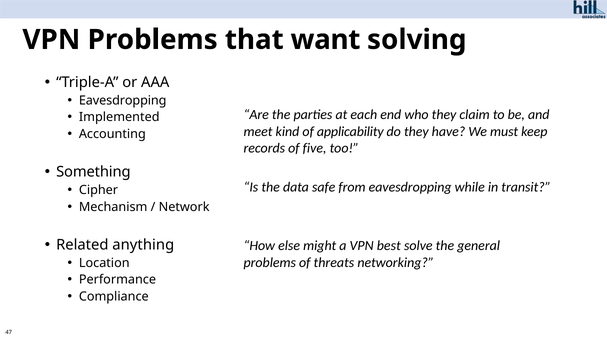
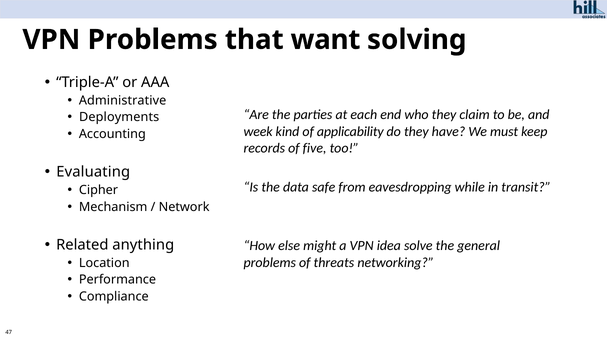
Eavesdropping at (123, 100): Eavesdropping -> Administrative
Implemented: Implemented -> Deployments
meet: meet -> week
Something: Something -> Evaluating
best: best -> idea
